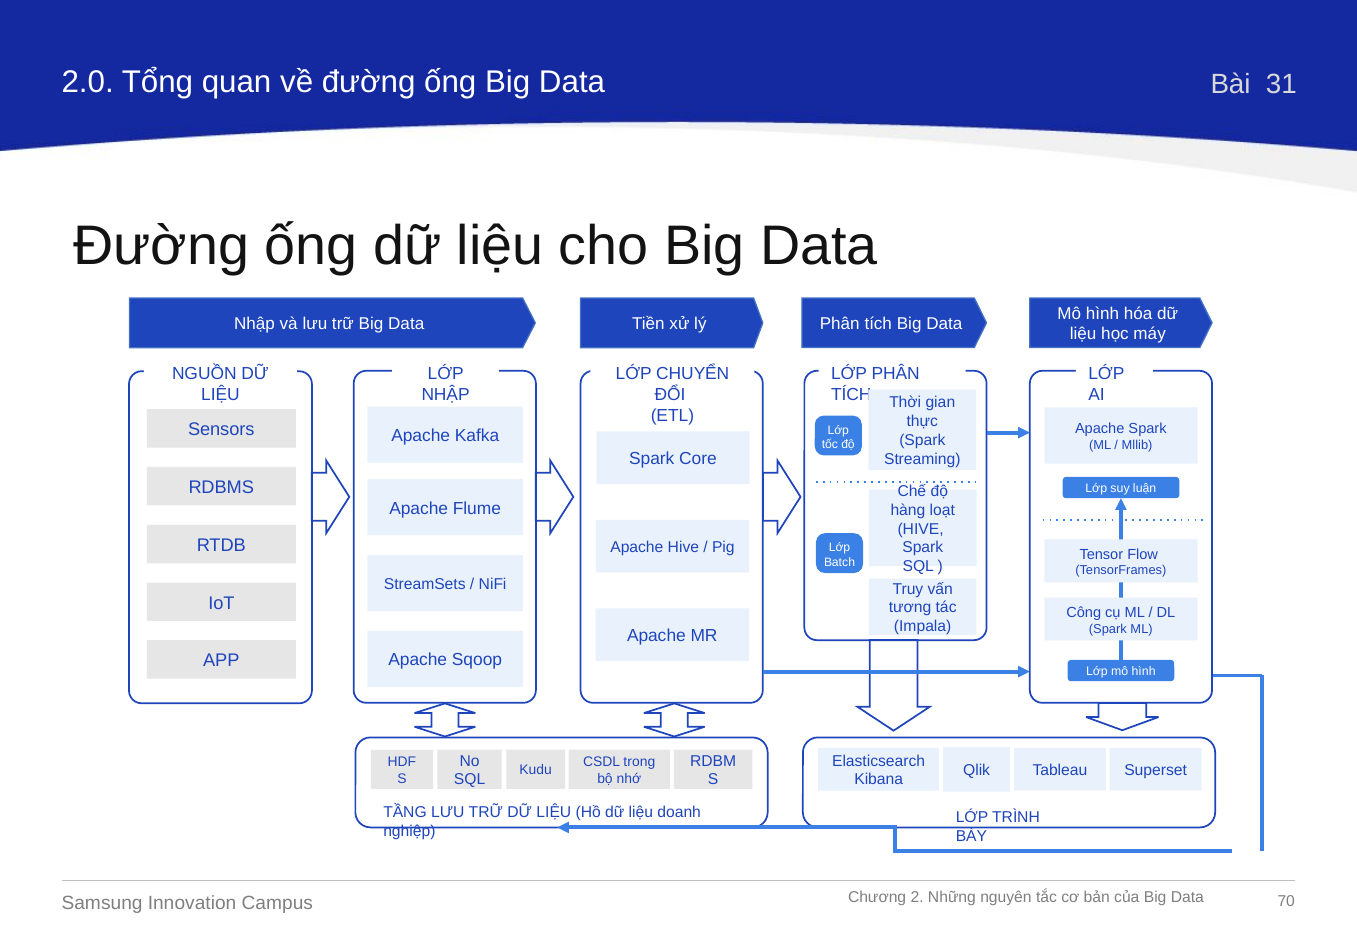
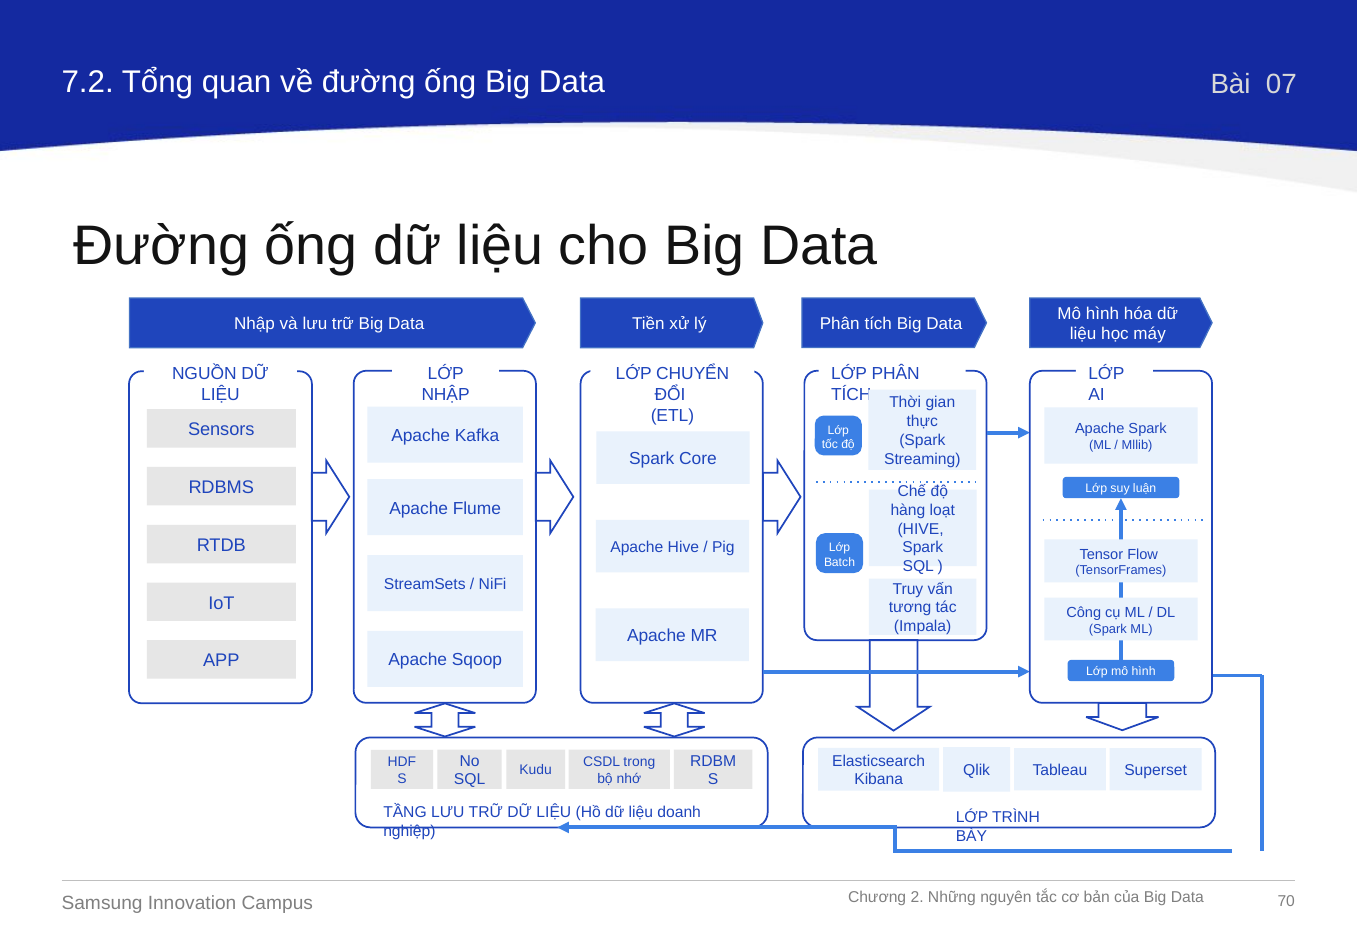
2.0: 2.0 -> 7.2
31: 31 -> 07
